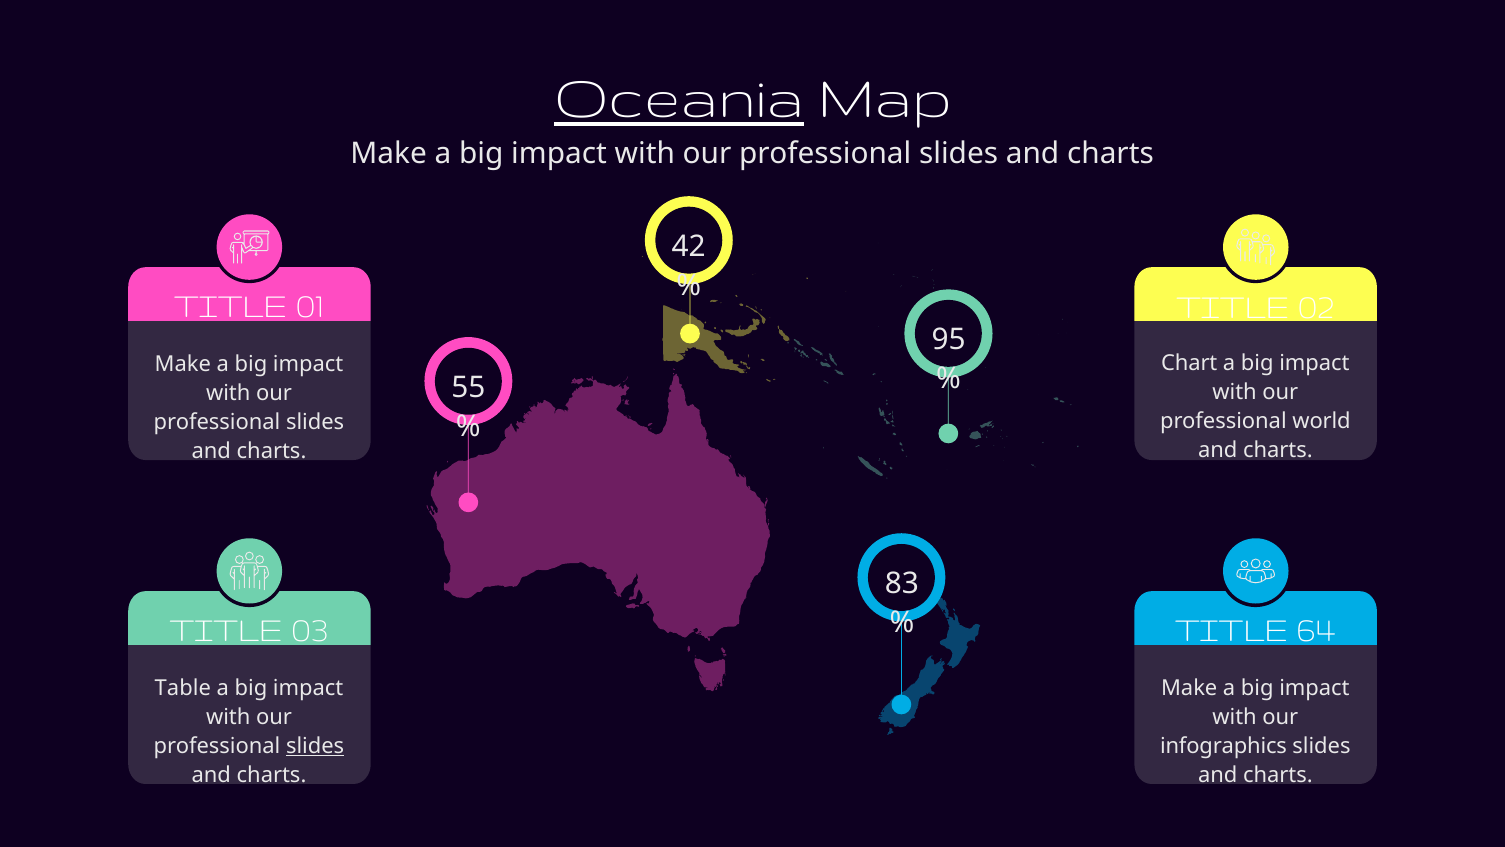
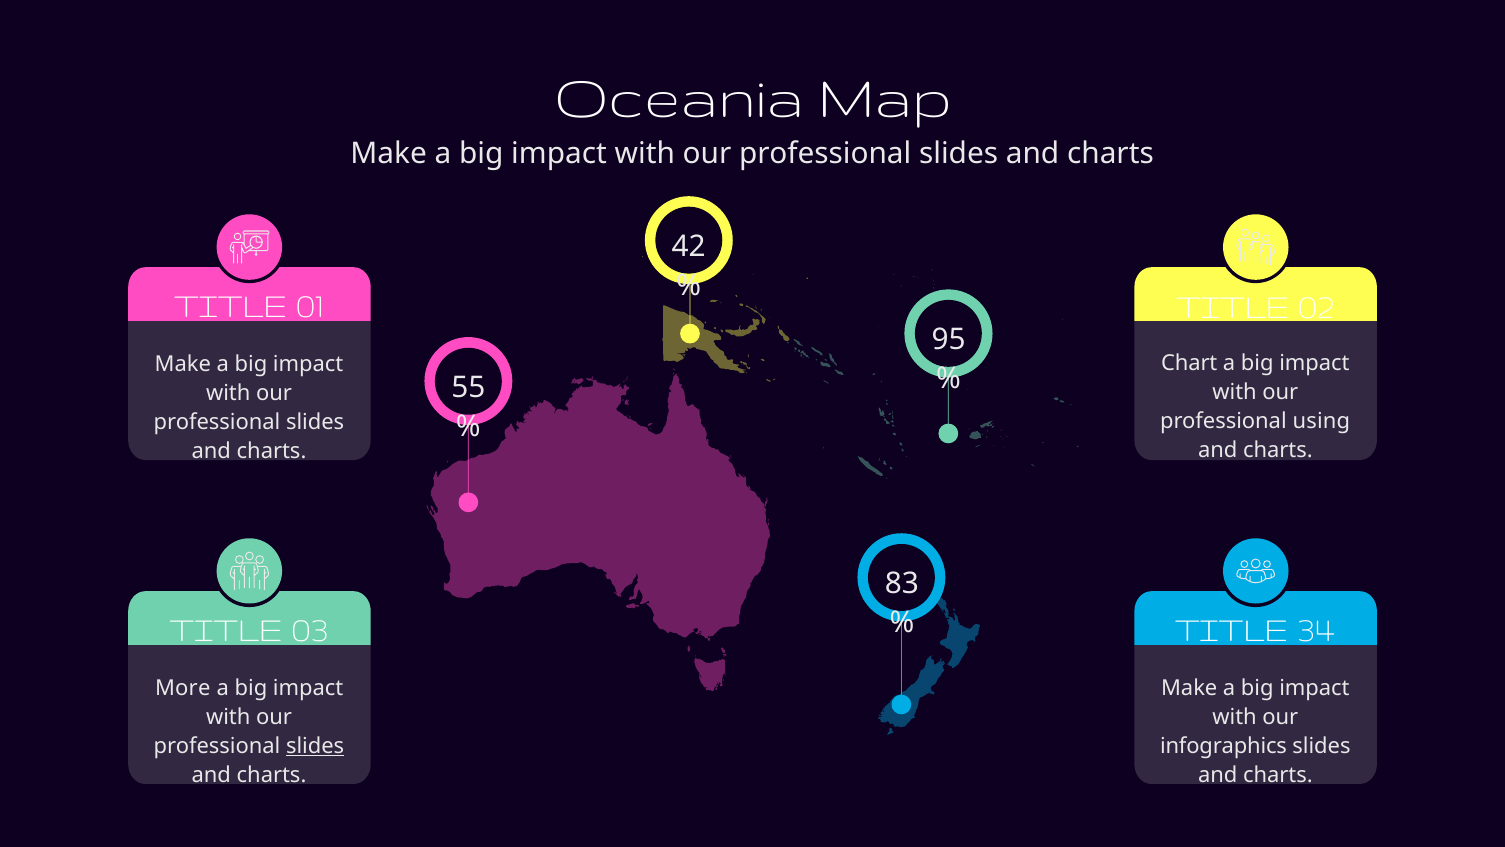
Oceania underline: present -> none
world: world -> using
64: 64 -> 34
Table: Table -> More
